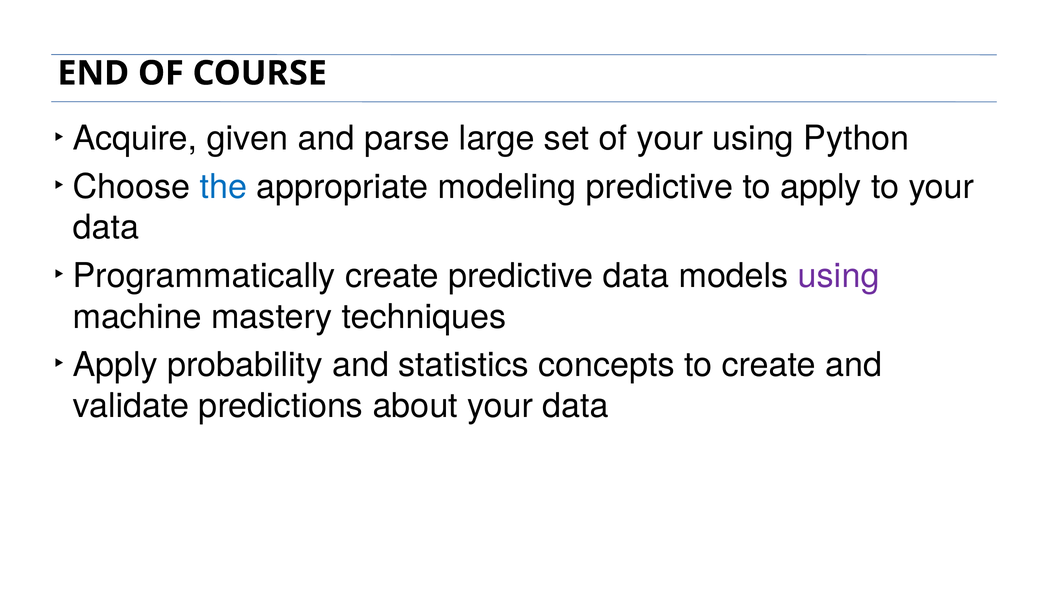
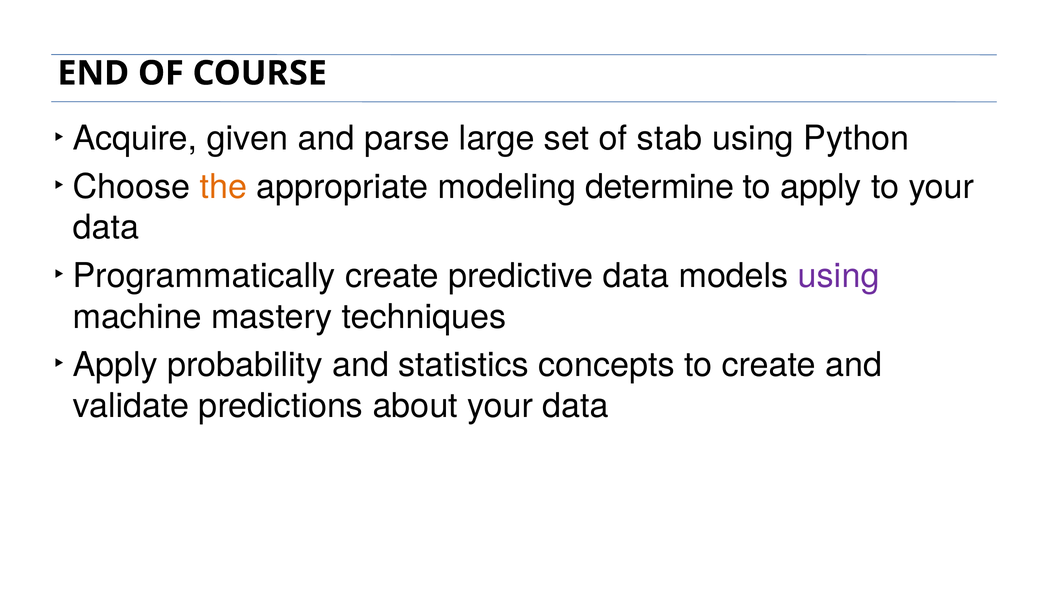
of your: your -> stab
the colour: blue -> orange
modeling predictive: predictive -> determine
